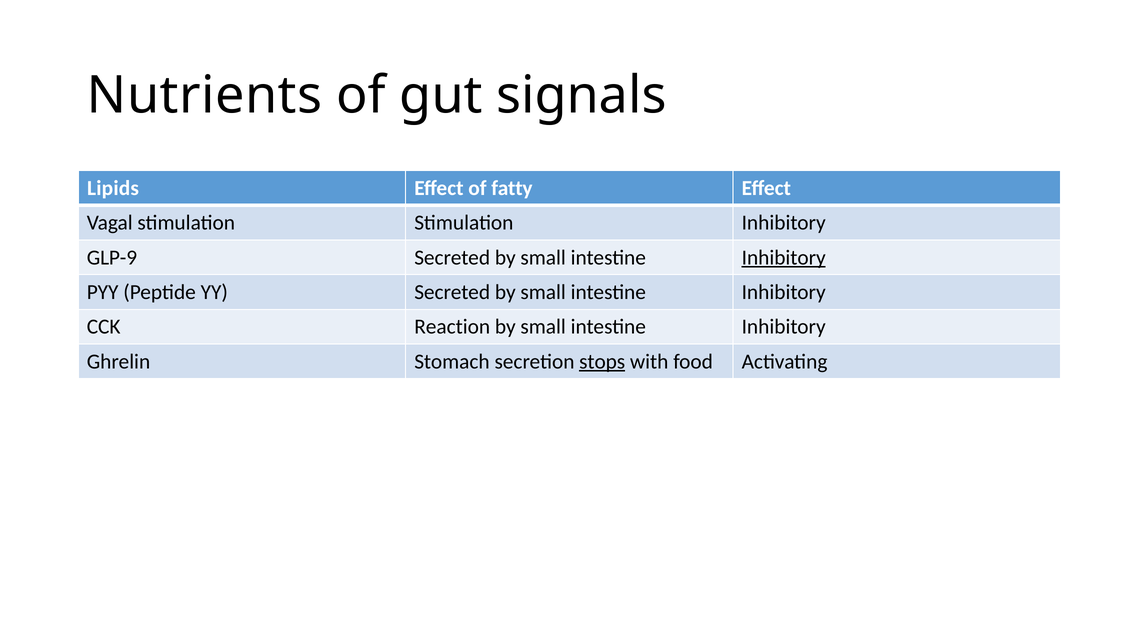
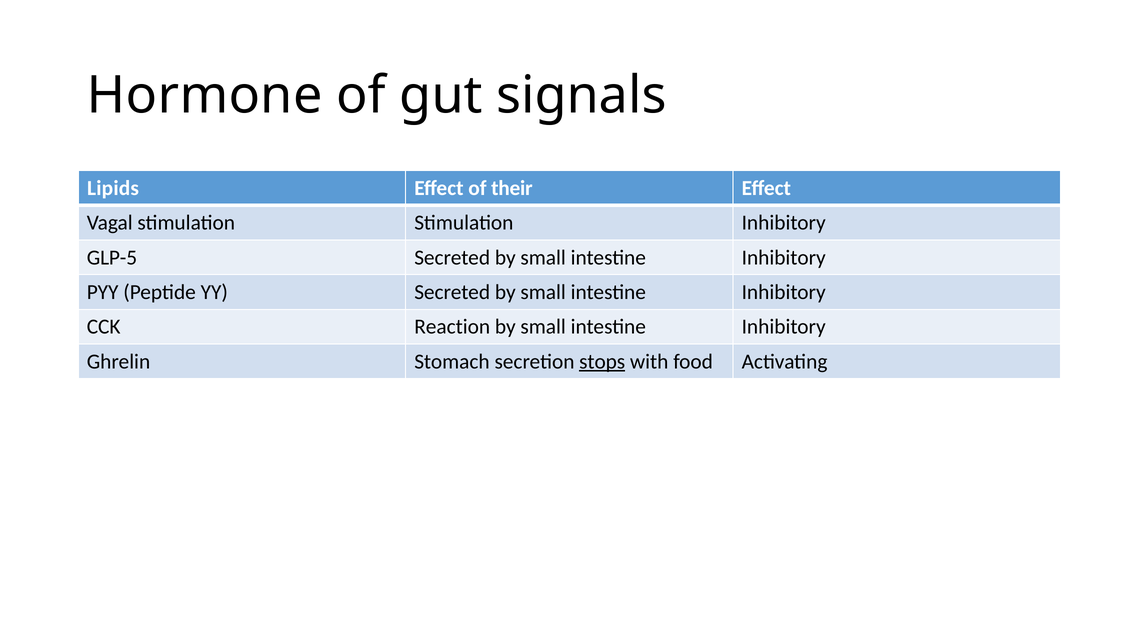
Nutrients: Nutrients -> Hormone
fatty: fatty -> their
GLP-9: GLP-9 -> GLP-5
Inhibitory at (784, 257) underline: present -> none
